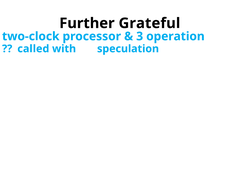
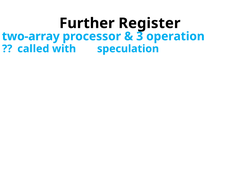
Grateful: Grateful -> Register
two-clock: two-clock -> two-array
